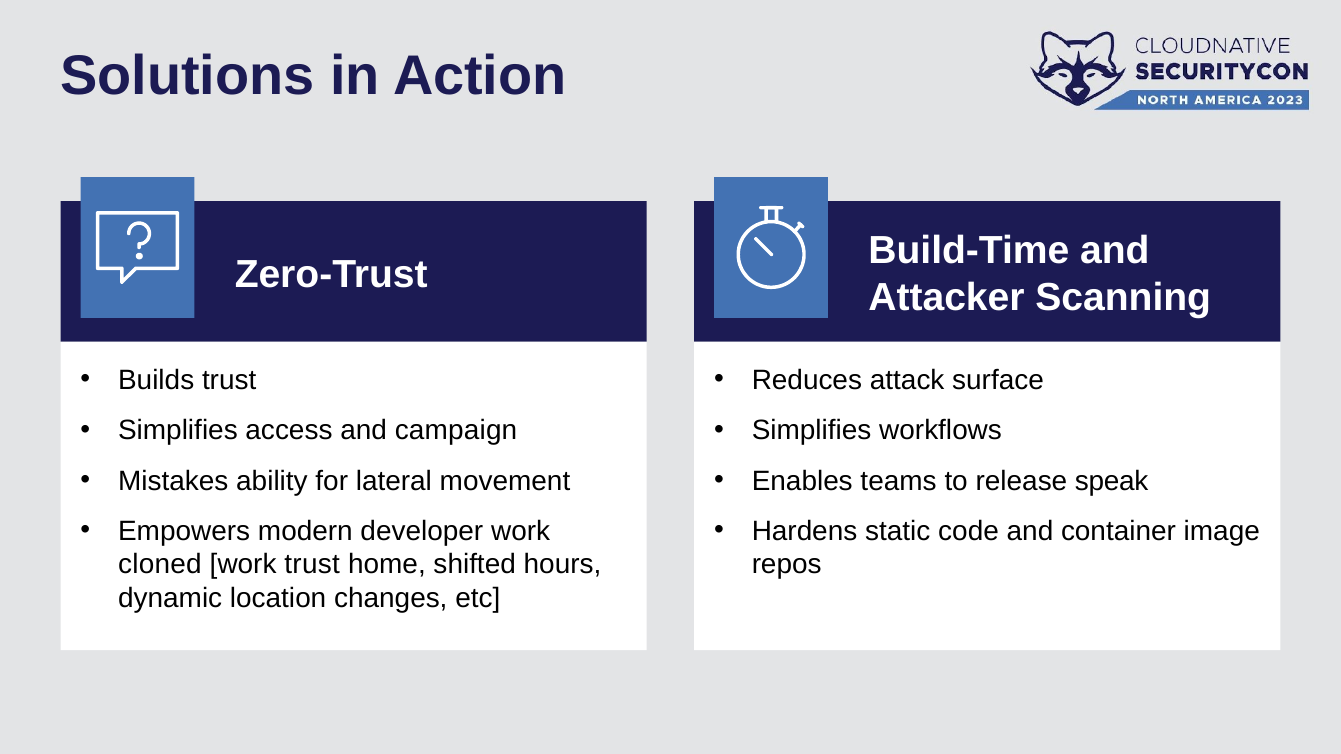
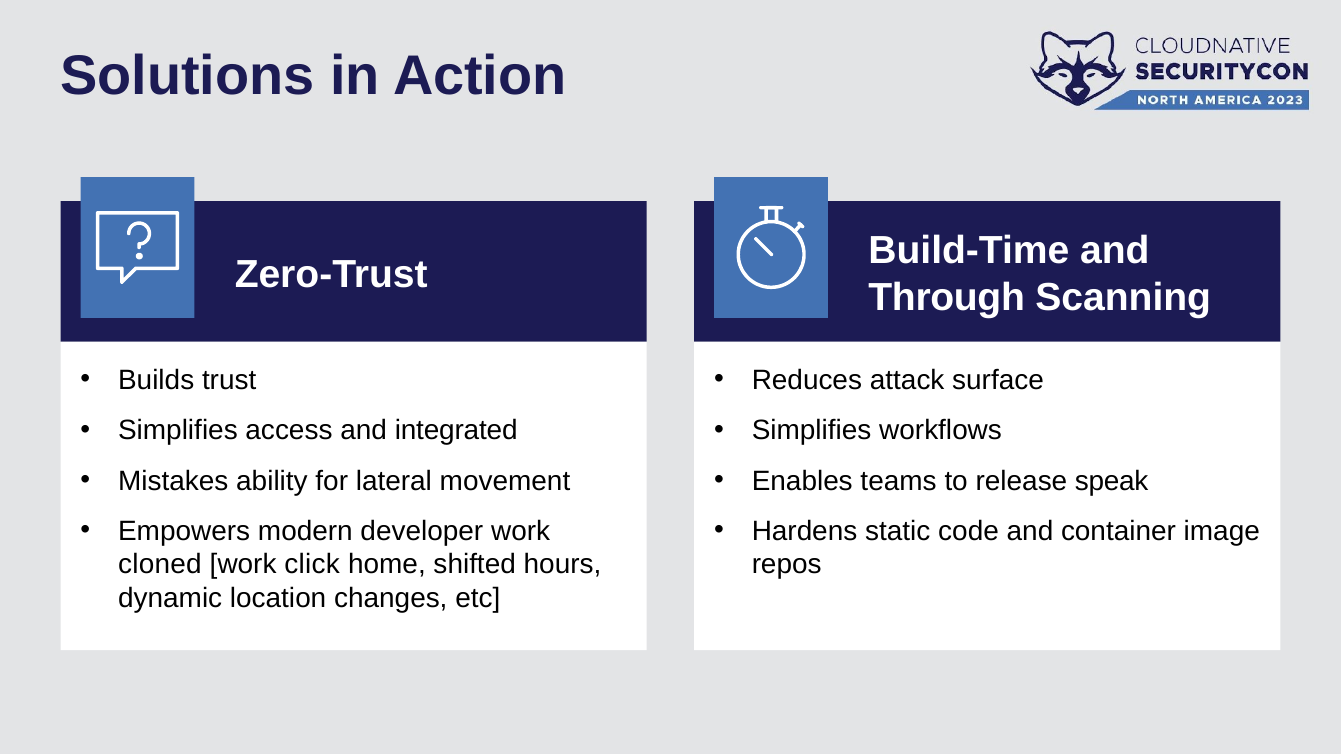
Attacker: Attacker -> Through
campaign: campaign -> integrated
work trust: trust -> click
